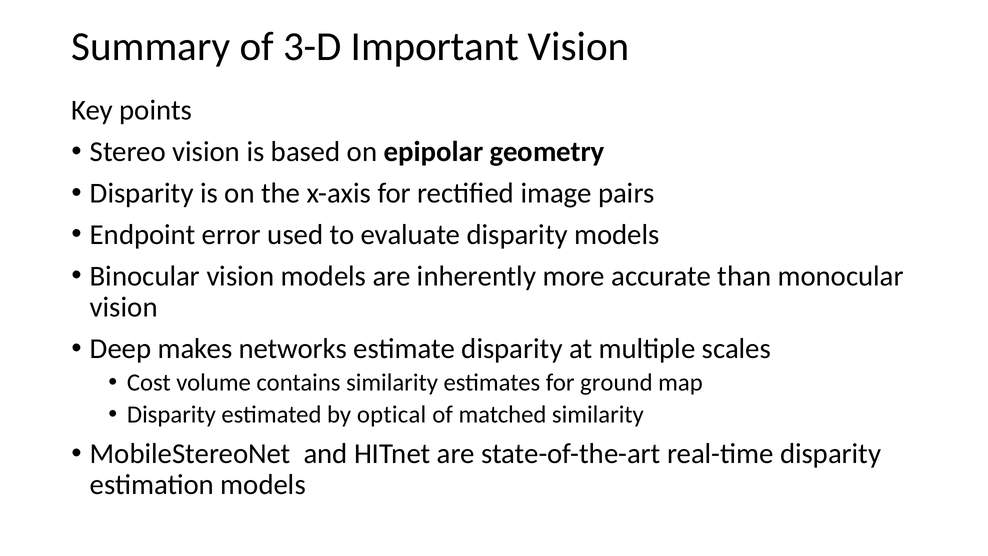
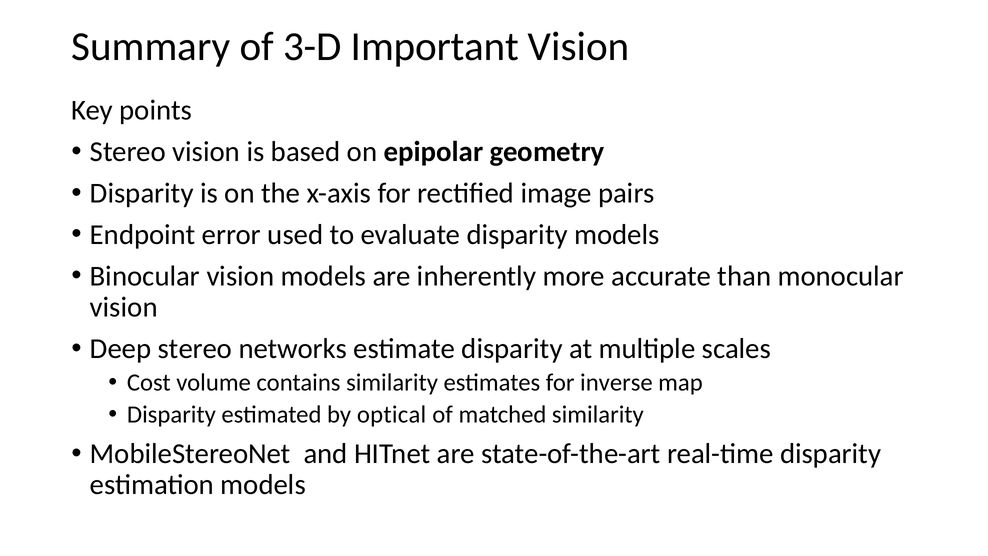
Deep makes: makes -> stereo
ground: ground -> inverse
